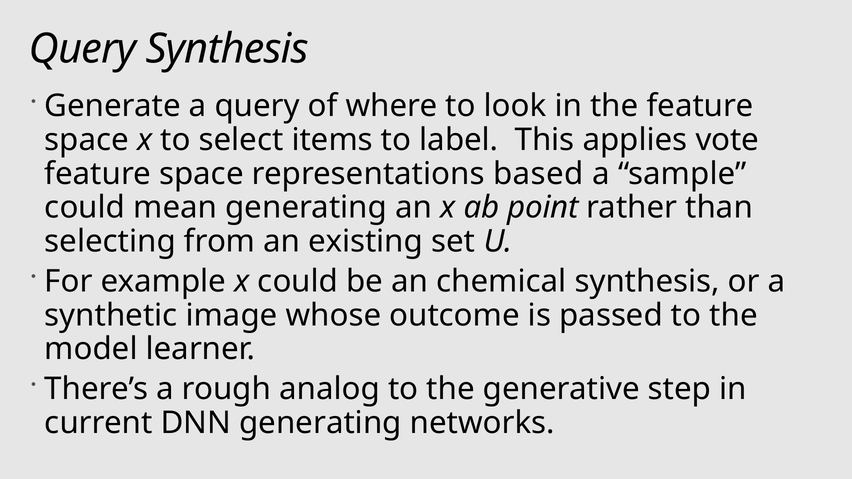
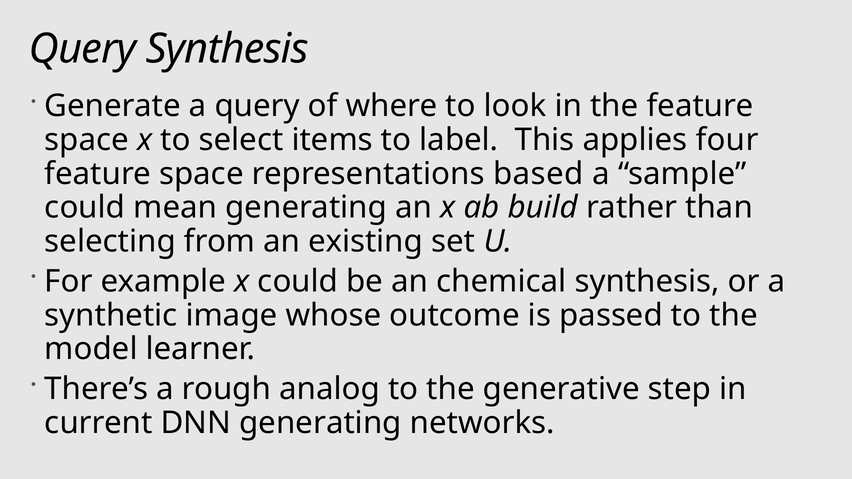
vote: vote -> four
point: point -> build
